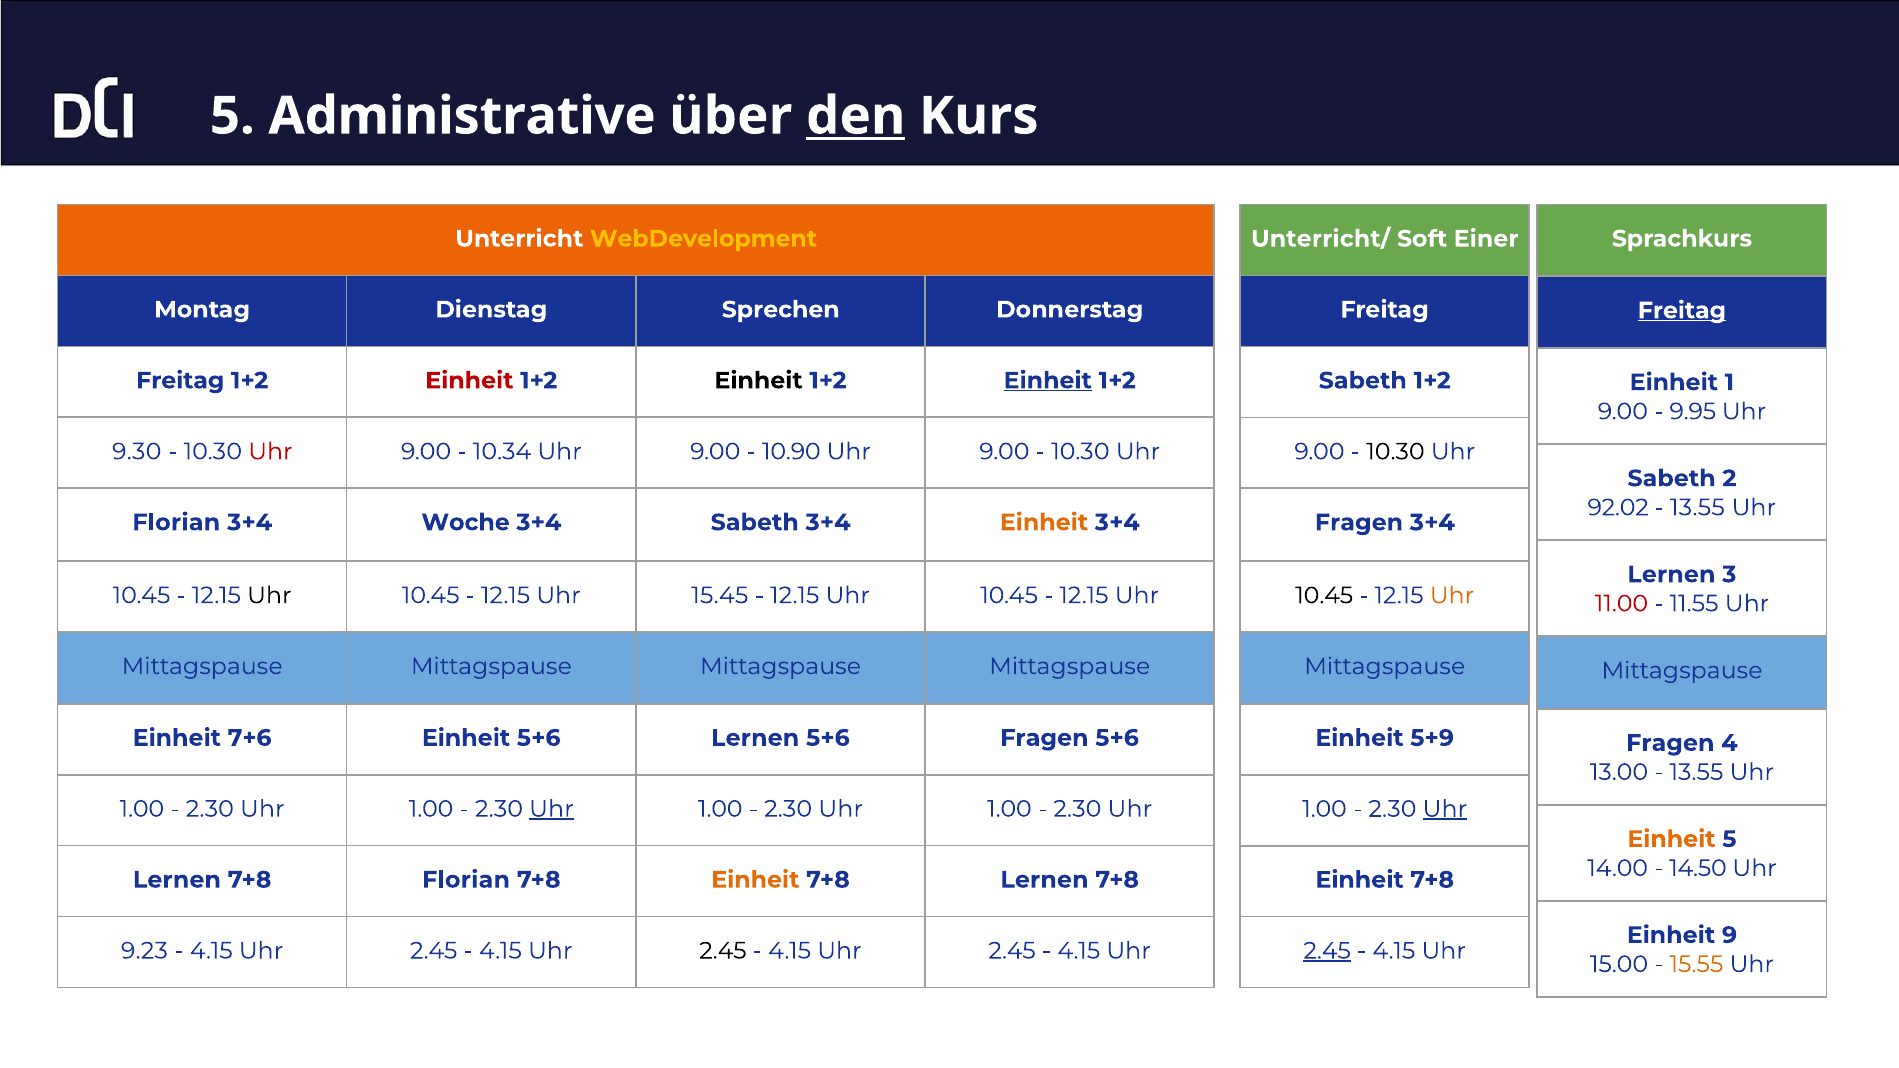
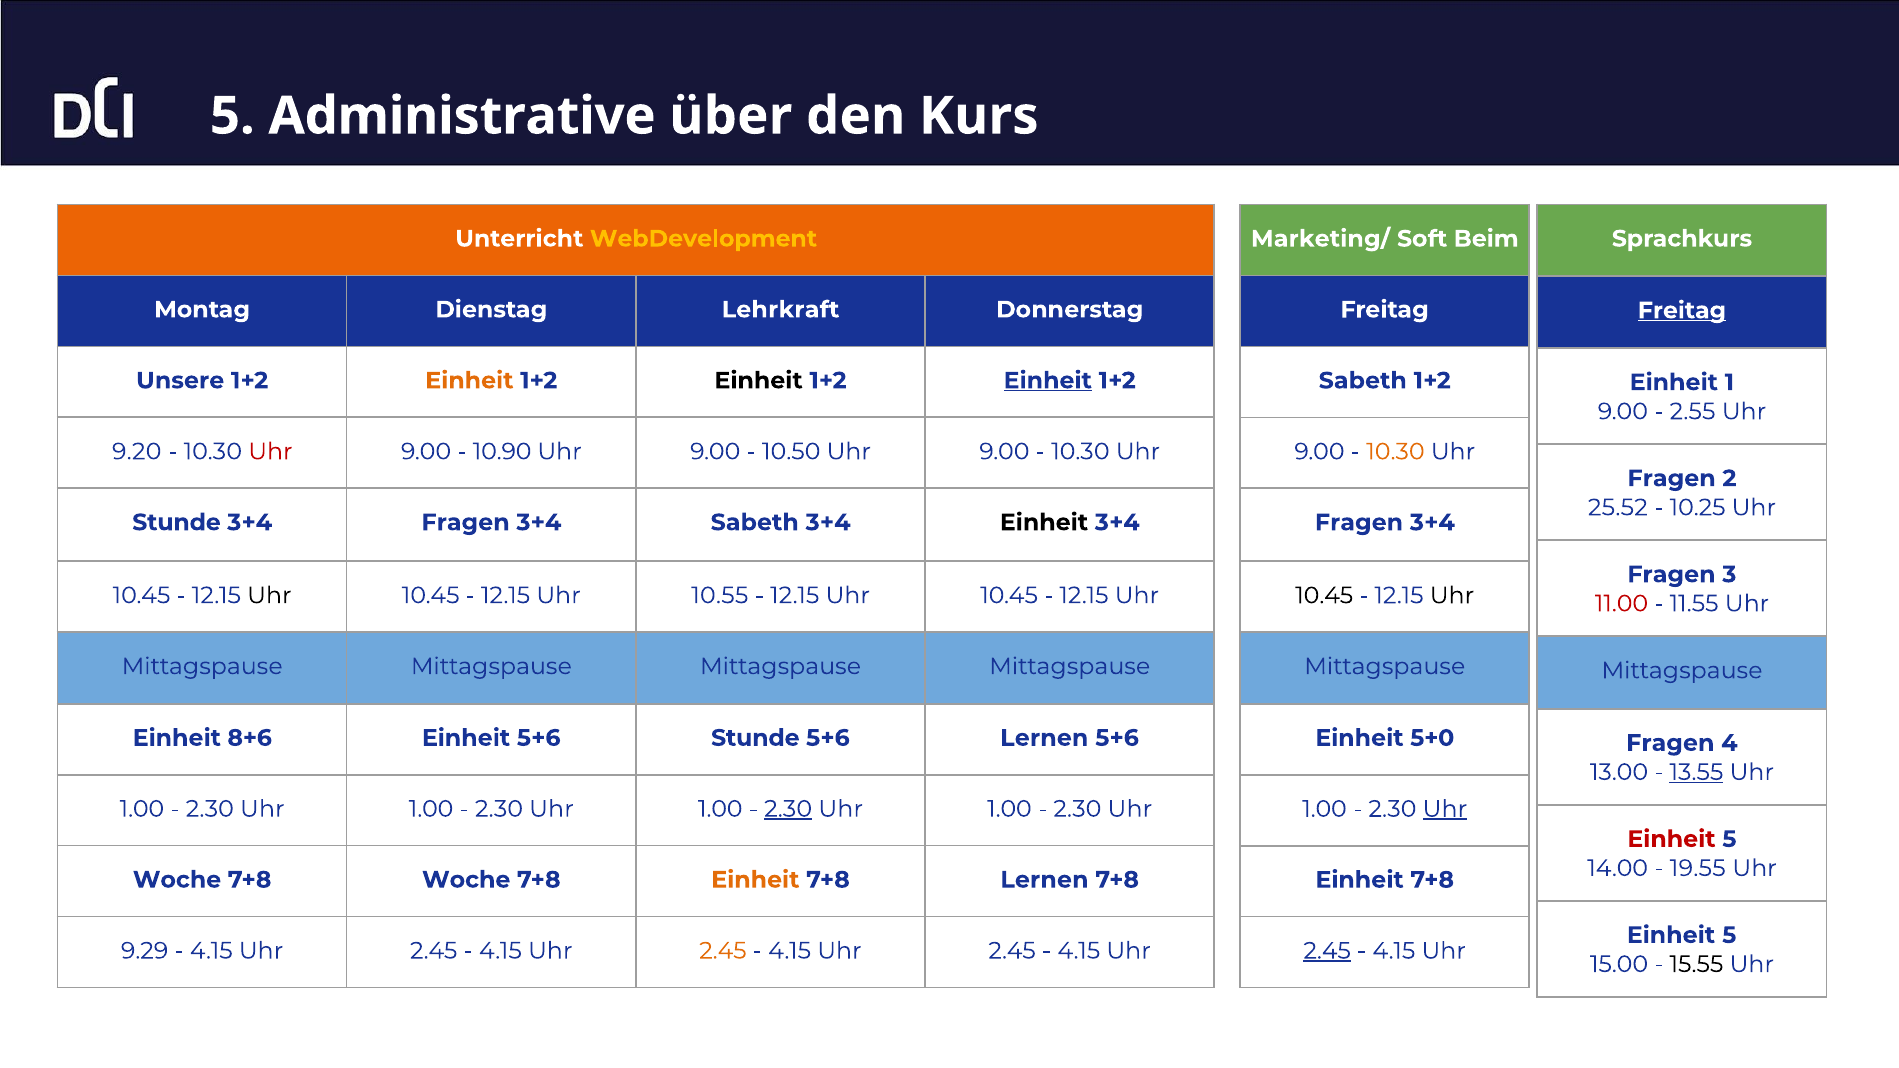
den underline: present -> none
Unterricht/: Unterricht/ -> Marketing/
Einer: Einer -> Beim
Sprechen: Sprechen -> Lehrkraft
Freitag at (180, 381): Freitag -> Unsere
Einheit at (469, 381) colour: red -> orange
9.95: 9.95 -> 2.55
9.30: 9.30 -> 9.20
10.34: 10.34 -> 10.90
10.90: 10.90 -> 10.50
10.30 at (1395, 452) colour: black -> orange
Sabeth at (1672, 478): Sabeth -> Fragen
92.02: 92.02 -> 25.52
13.55 at (1697, 508): 13.55 -> 10.25
Florian at (176, 523): Florian -> Stunde
3+4 Woche: Woche -> Fragen
Einheit at (1044, 523) colour: orange -> black
Lernen at (1671, 575): Lernen -> Fragen
15.45: 15.45 -> 10.55
Uhr at (1452, 596) colour: orange -> black
7+6: 7+6 -> 8+6
5+6 Lernen: Lernen -> Stunde
5+6 Fragen: Fragen -> Lernen
5+9: 5+9 -> 5+0
13.55 at (1696, 772) underline: none -> present
Uhr at (551, 809) underline: present -> none
2.30 at (788, 809) underline: none -> present
Einheit at (1671, 839) colour: orange -> red
14.50: 14.50 -> 19.55
Lernen at (177, 880): Lernen -> Woche
7+8 Florian: Florian -> Woche
9 at (1729, 935): 9 -> 5
9.23: 9.23 -> 9.29
2.45 at (723, 951) colour: black -> orange
15.55 colour: orange -> black
